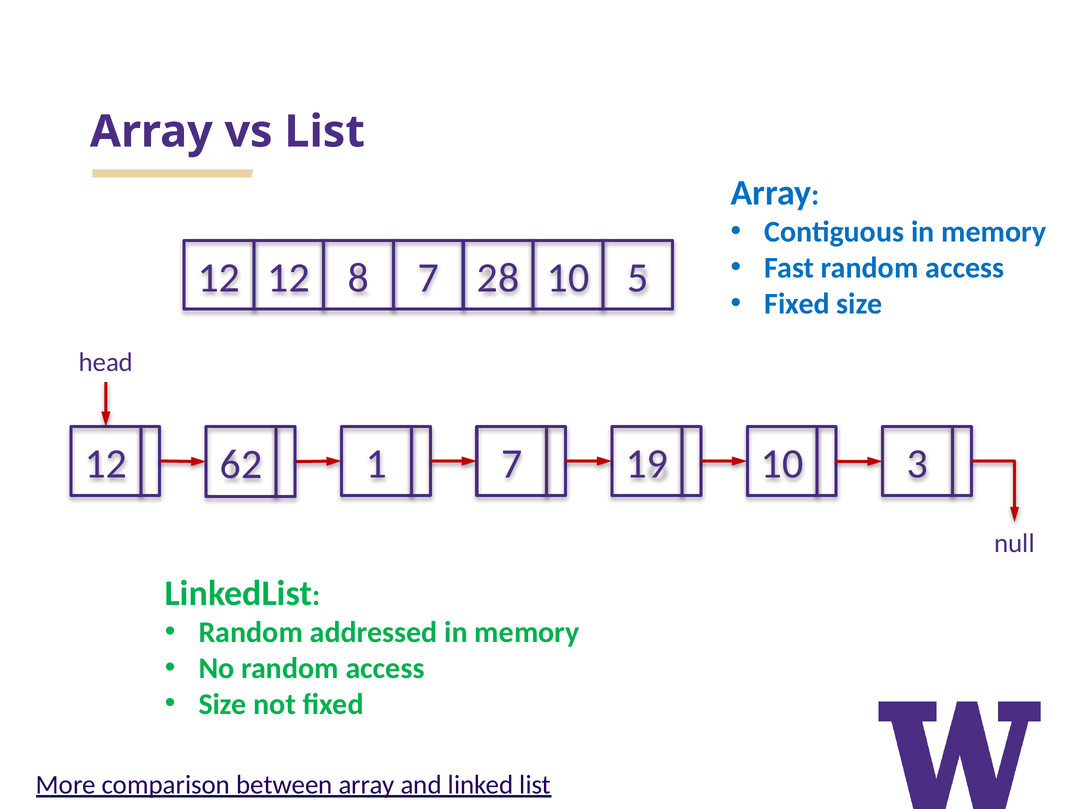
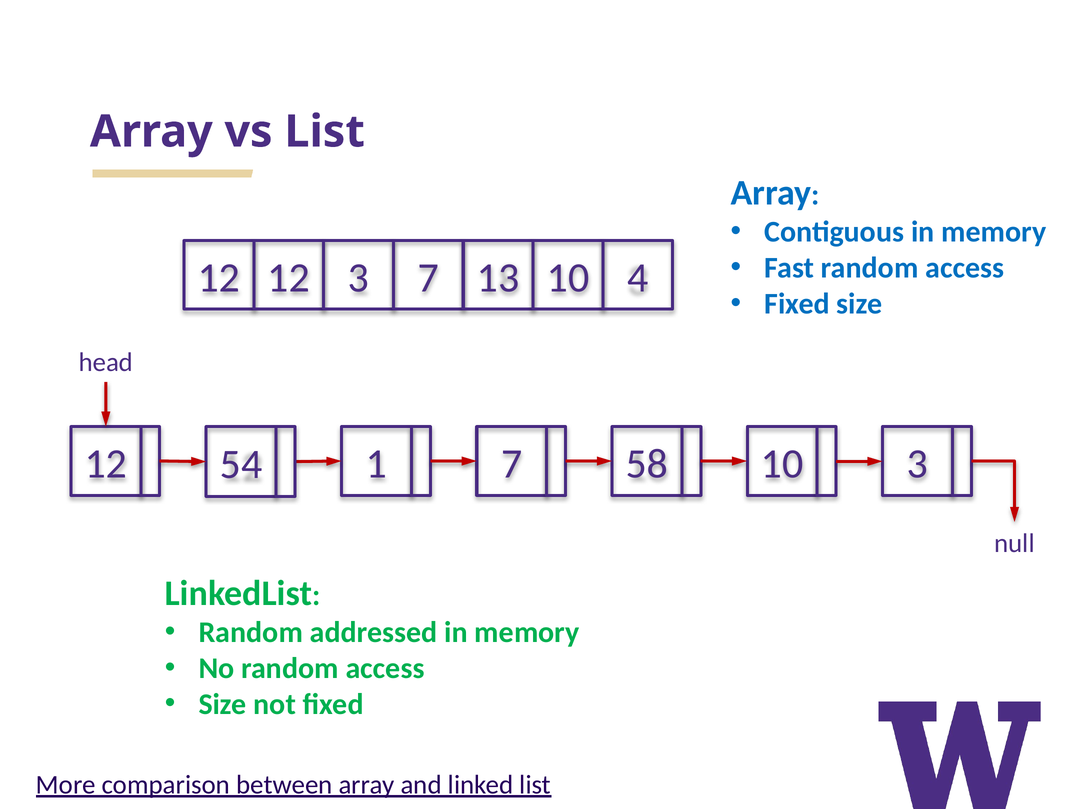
12 8: 8 -> 3
28: 28 -> 13
5: 5 -> 4
62: 62 -> 54
19: 19 -> 58
